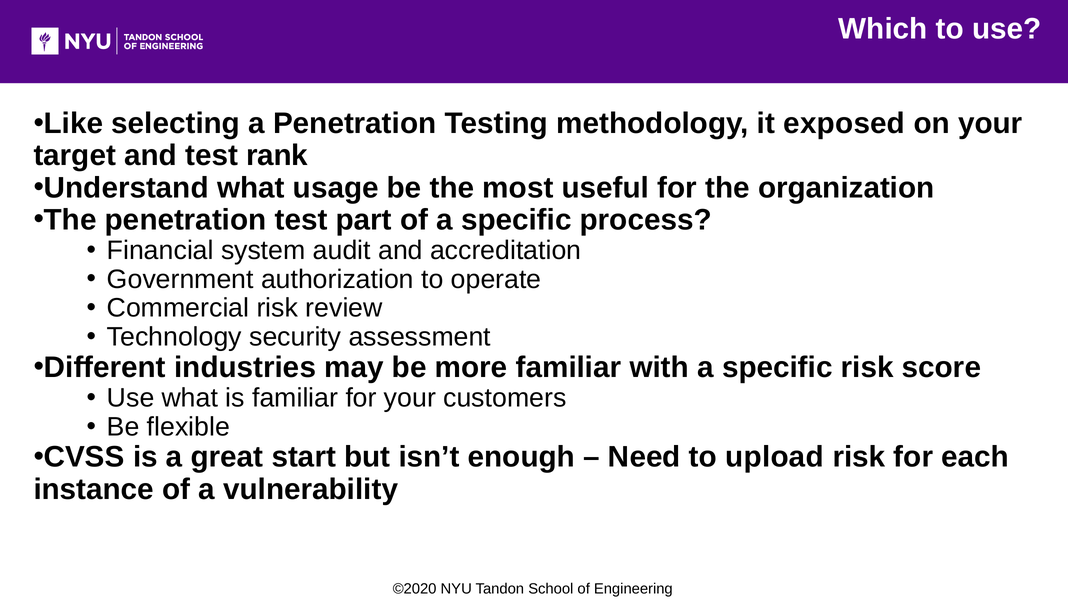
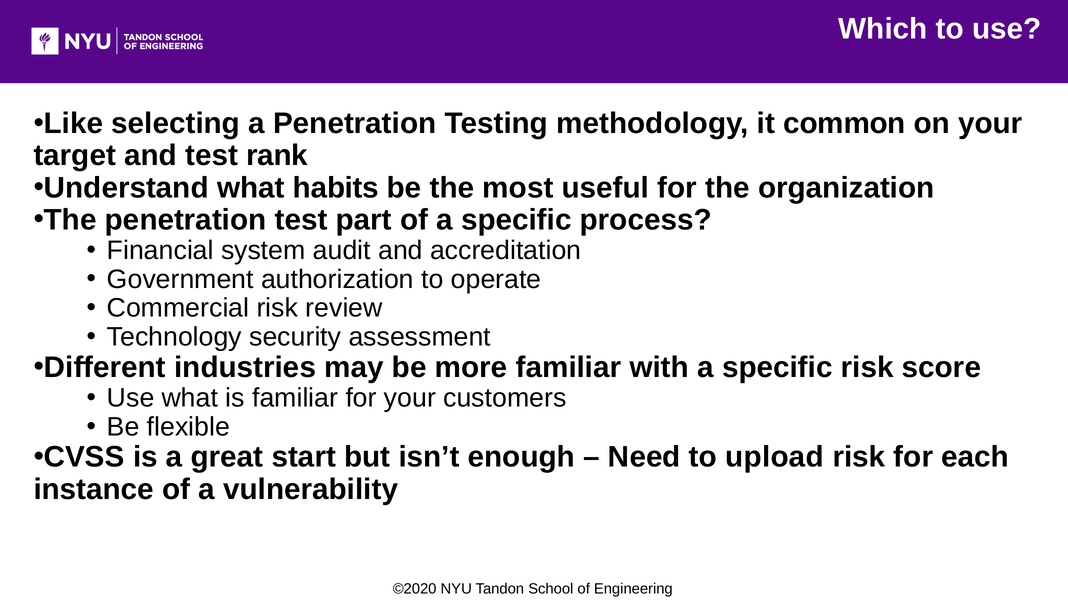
exposed: exposed -> common
usage: usage -> habits
